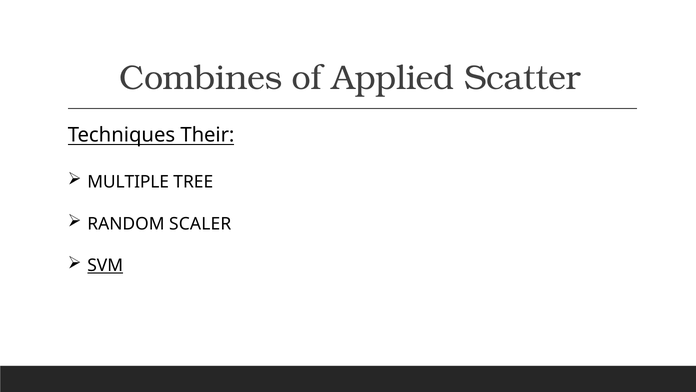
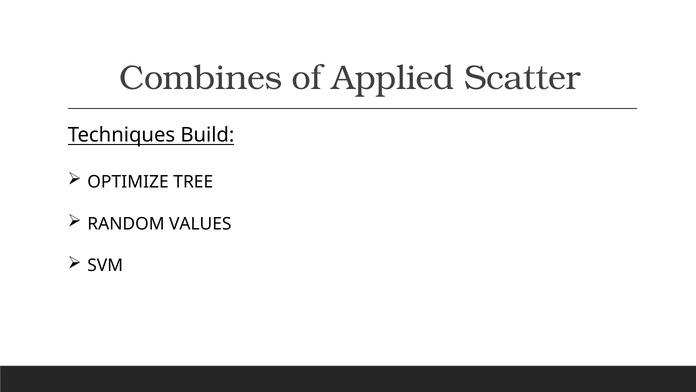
Their: Their -> Build
MULTIPLE: MULTIPLE -> OPTIMIZE
SCALER: SCALER -> VALUES
SVM underline: present -> none
